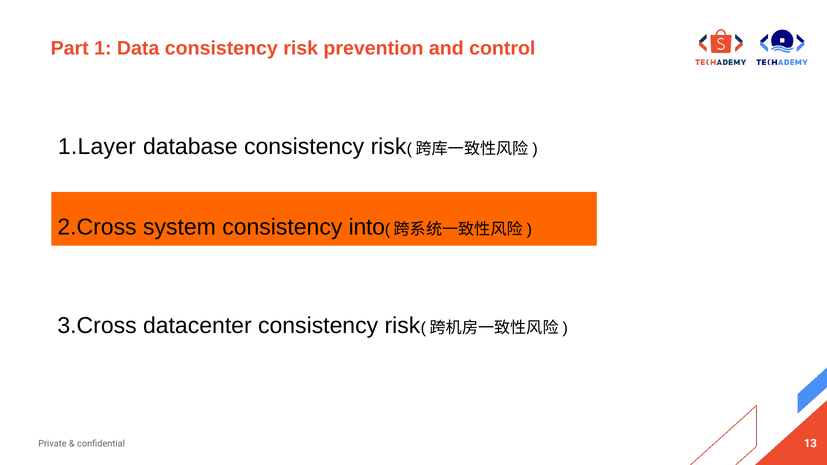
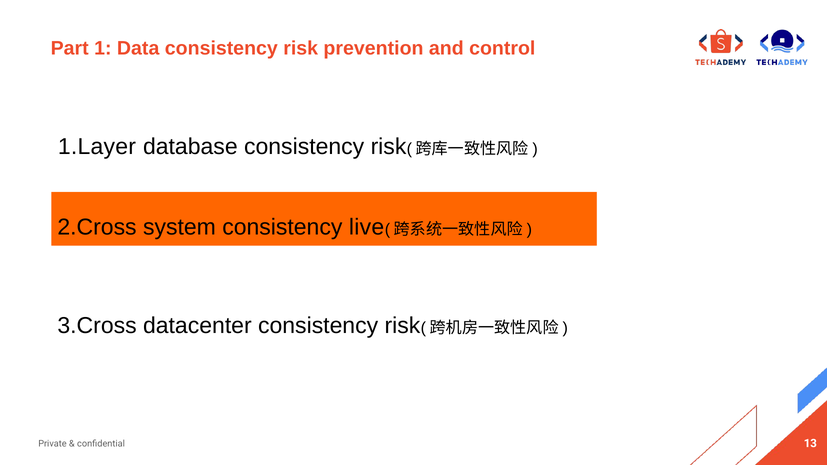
into: into -> live
